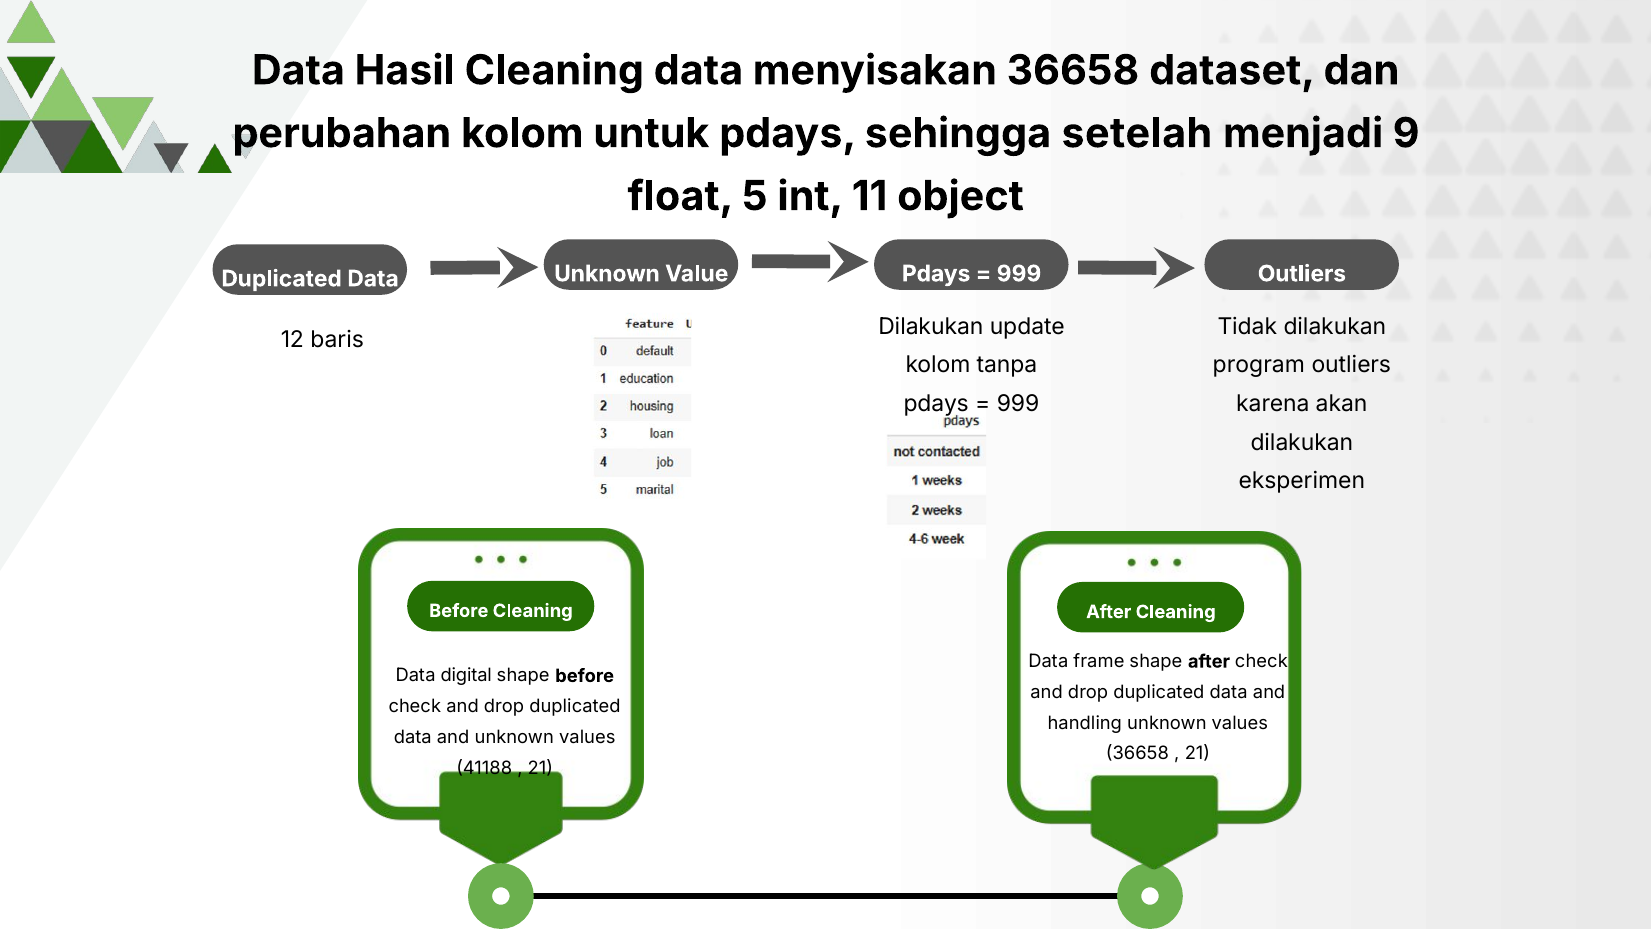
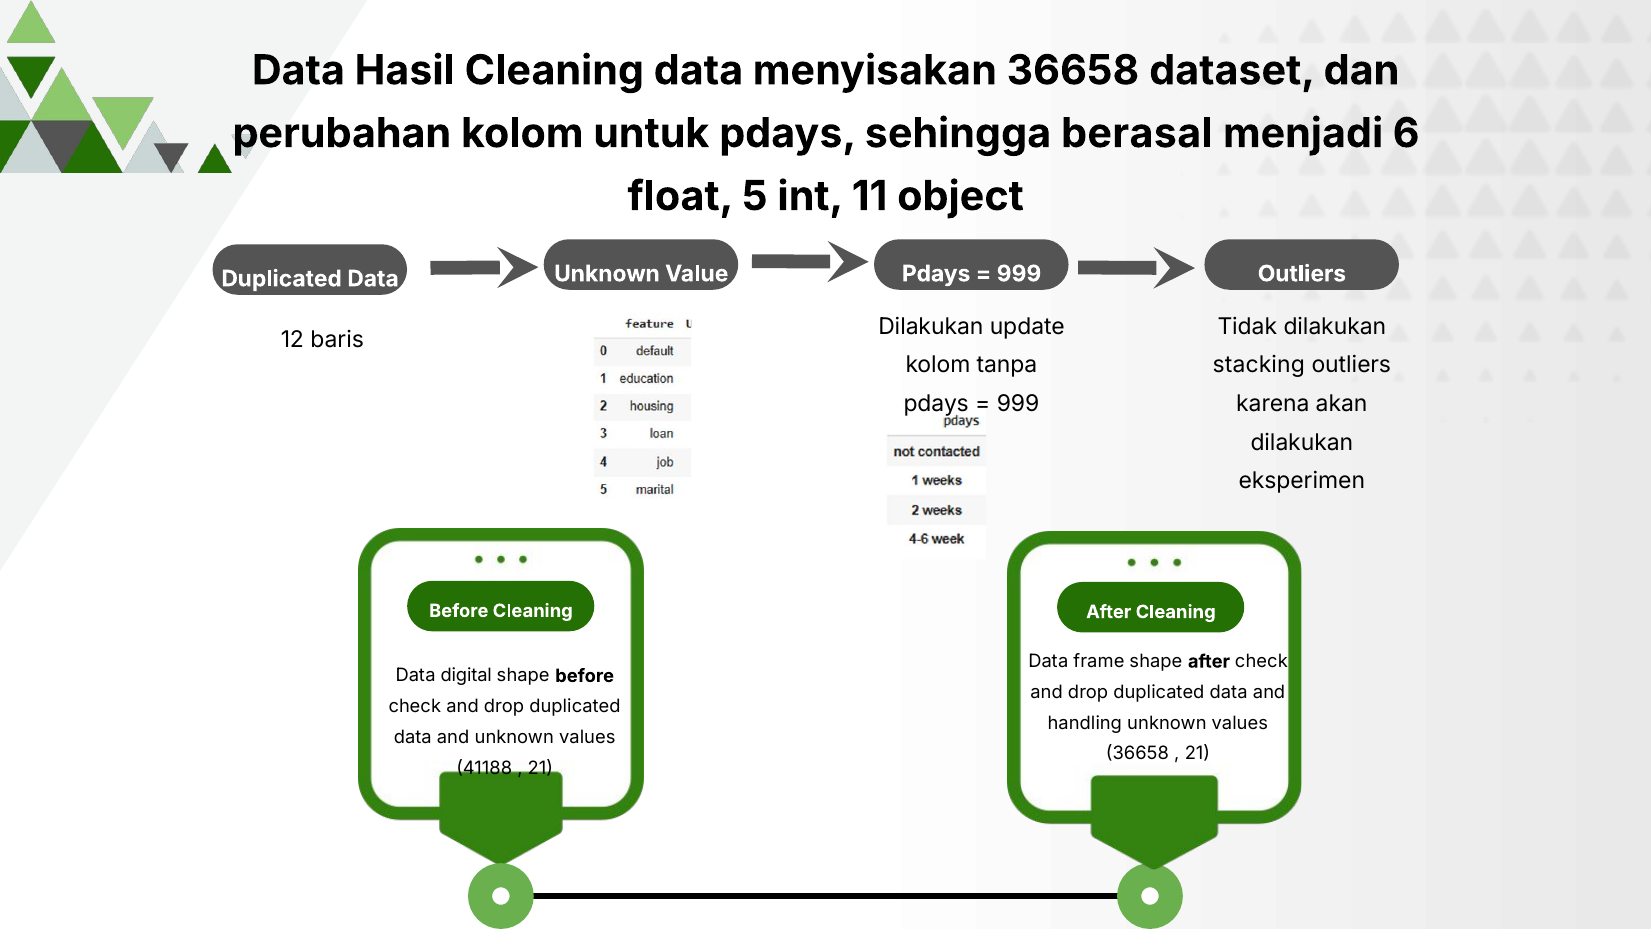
setelah: setelah -> berasal
9: 9 -> 6
program: program -> stacking
